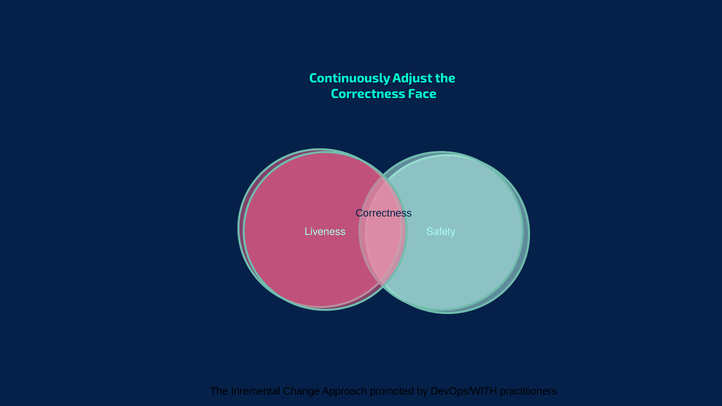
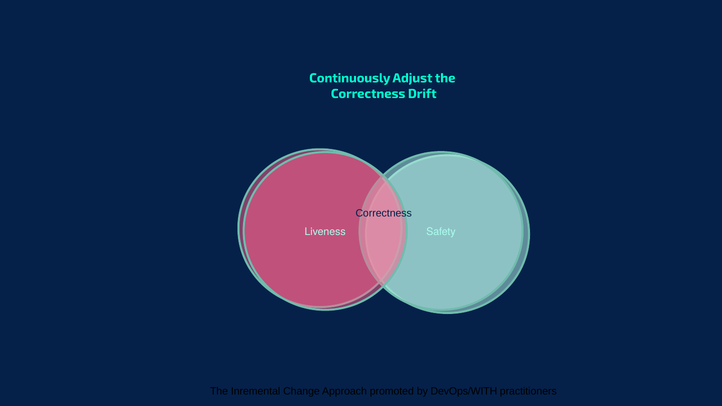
Face: Face -> Drift
